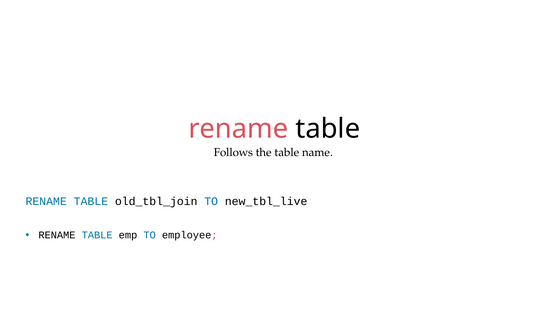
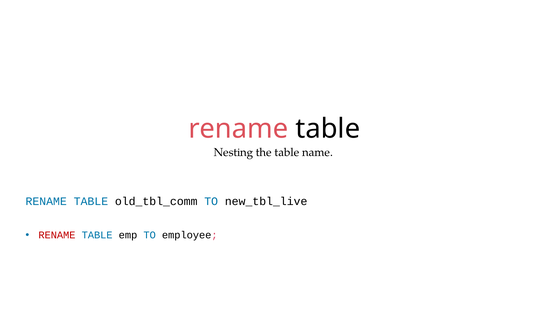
Follows: Follows -> Nesting
old_tbl_join: old_tbl_join -> old_tbl_comm
RENAME at (57, 235) colour: black -> red
